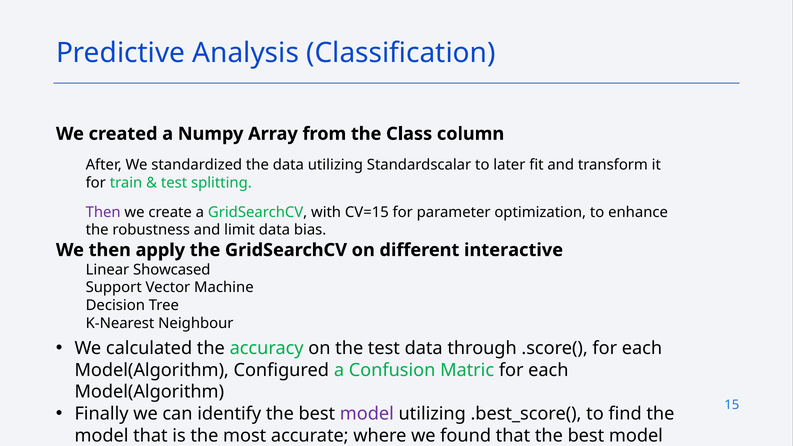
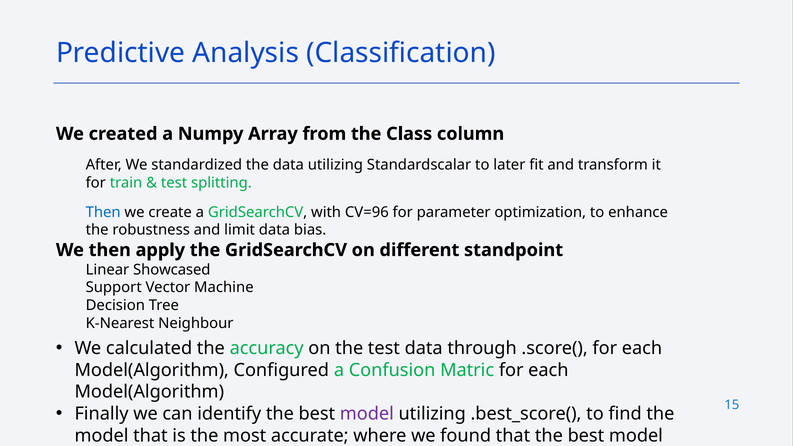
Then at (103, 212) colour: purple -> blue
CV=15: CV=15 -> CV=96
interactive: interactive -> standpoint
